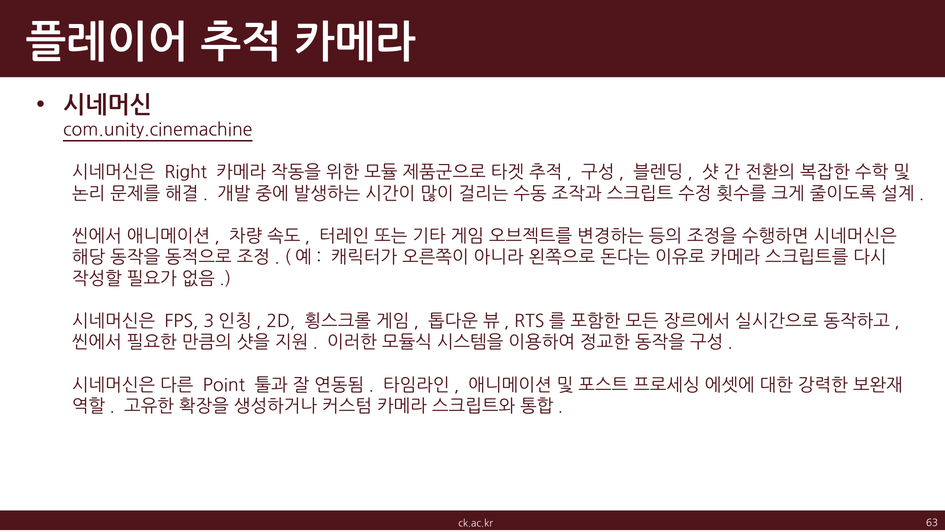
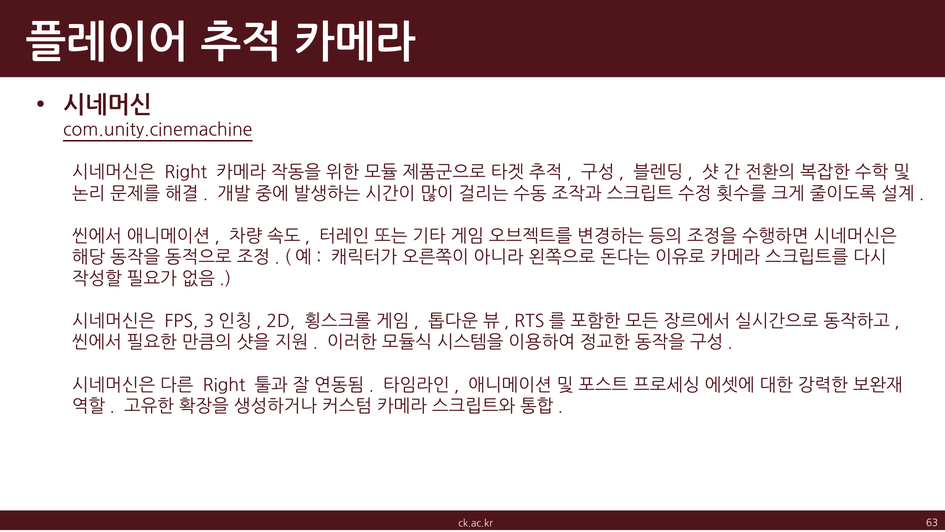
Point at (224, 385): Point -> Right
